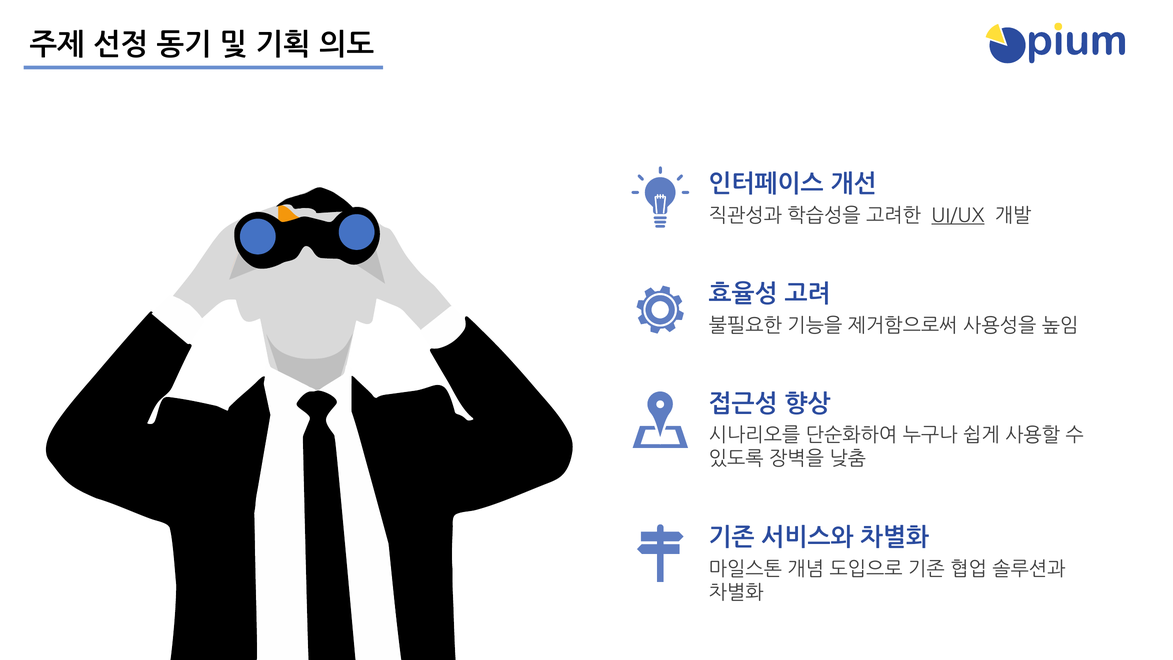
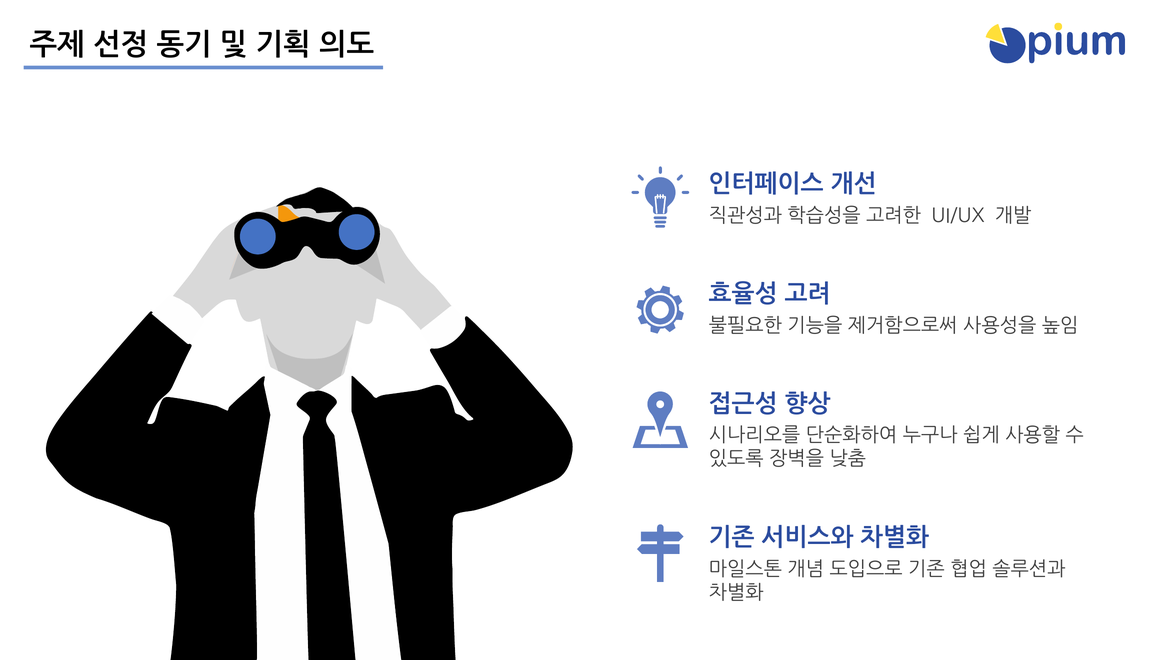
UI/UX underline: present -> none
